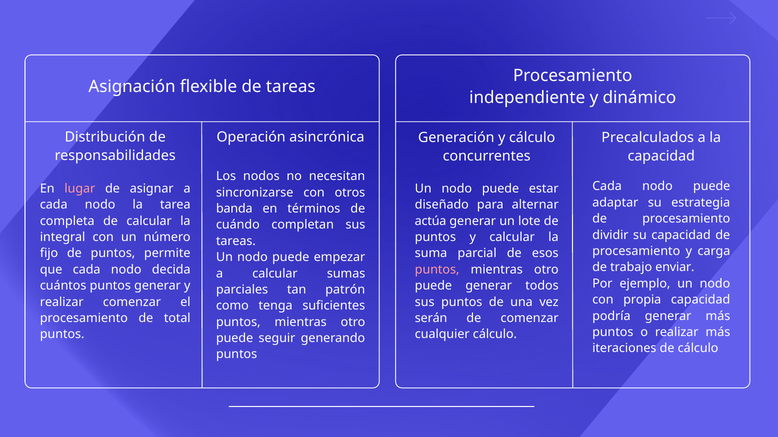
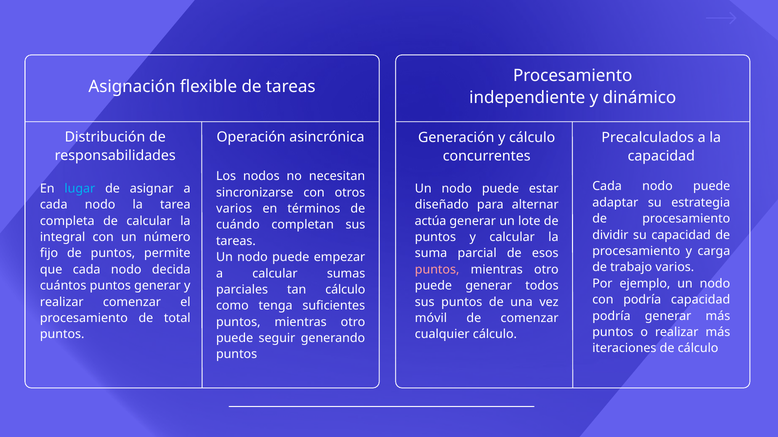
lugar colour: pink -> light blue
banda at (234, 209): banda -> varios
trabajo enviar: enviar -> varios
tan patrón: patrón -> cálculo
con propia: propia -> podría
serán: serán -> móvil
